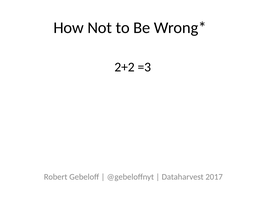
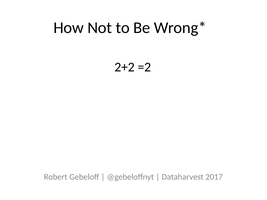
=3: =3 -> =2
